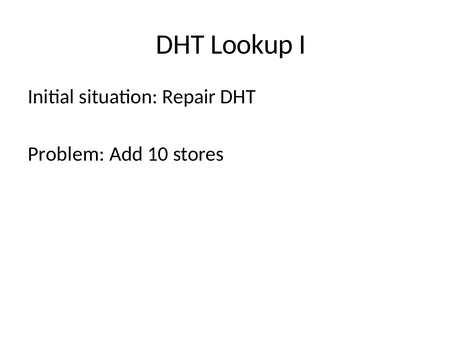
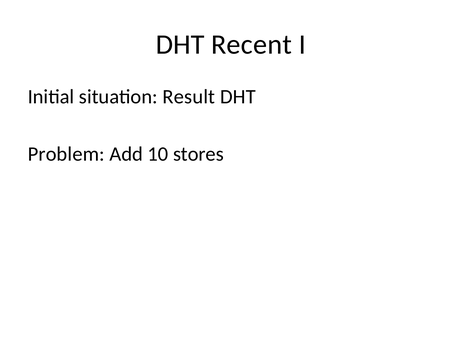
Lookup: Lookup -> Recent
Repair: Repair -> Result
